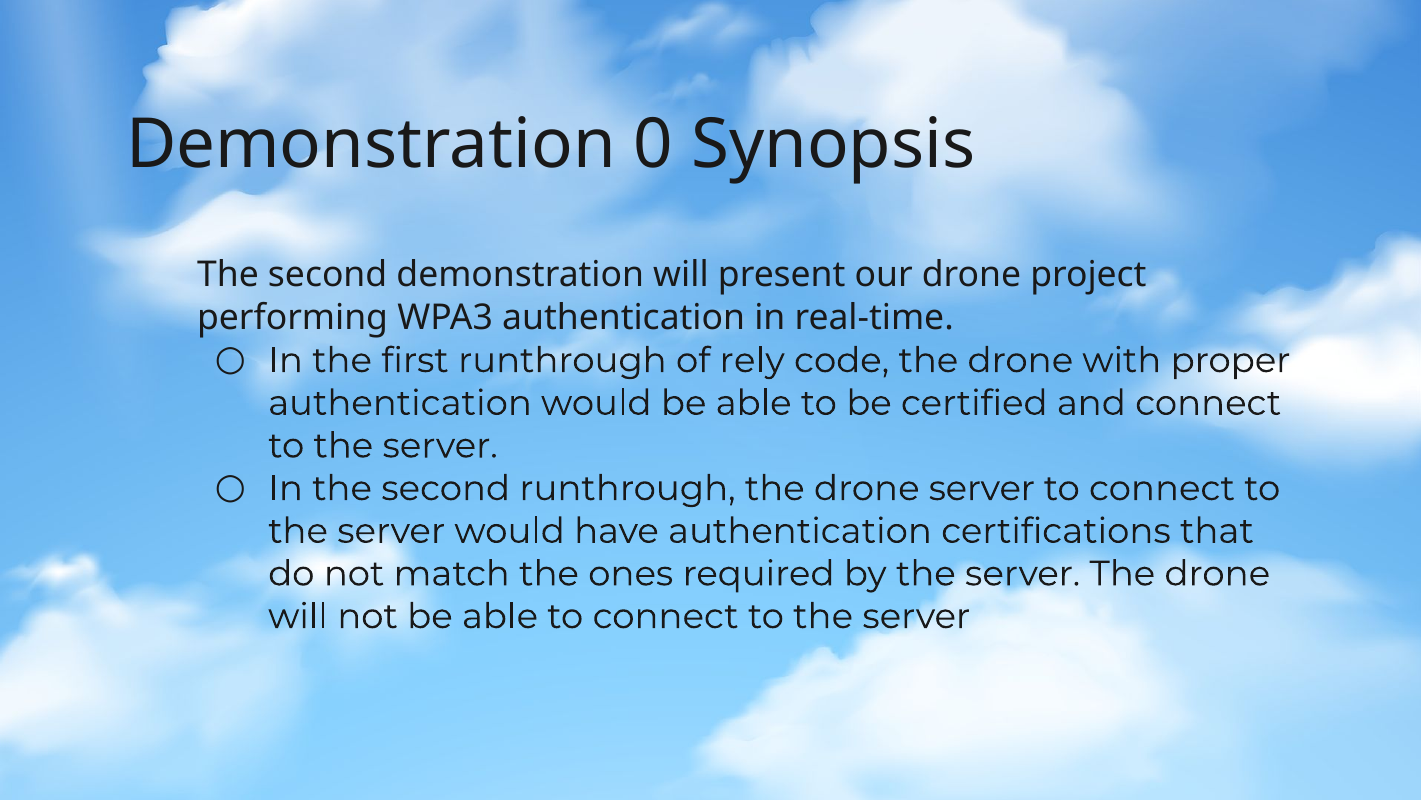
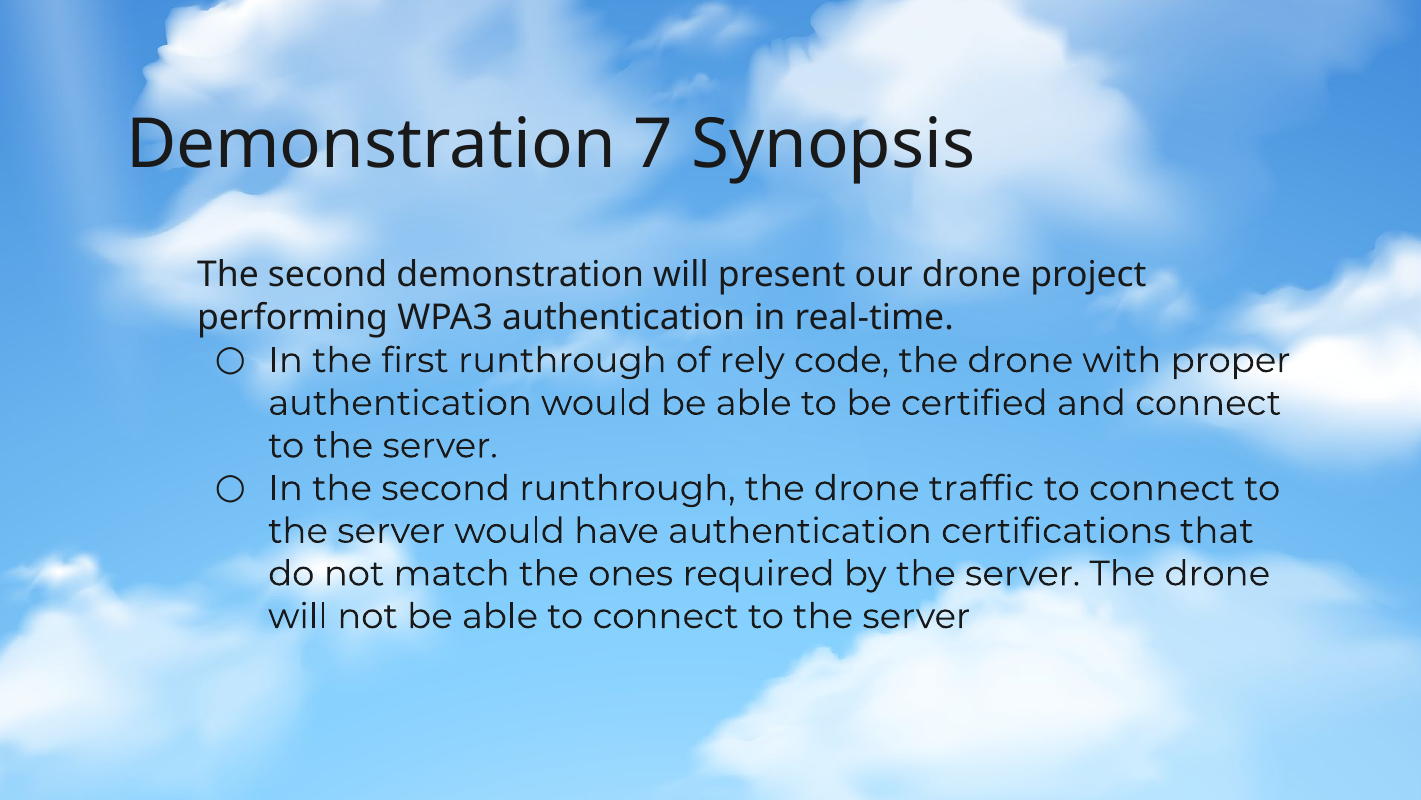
0: 0 -> 7
drone server: server -> traffic
